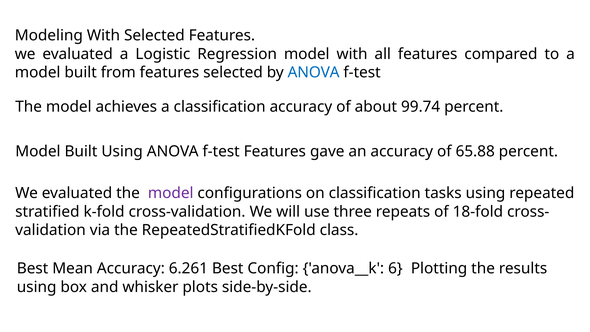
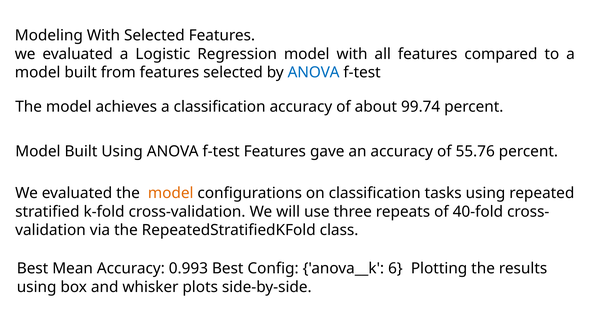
65.88: 65.88 -> 55.76
model at (171, 193) colour: purple -> orange
18-fold: 18-fold -> 40-fold
6.261: 6.261 -> 0.993
